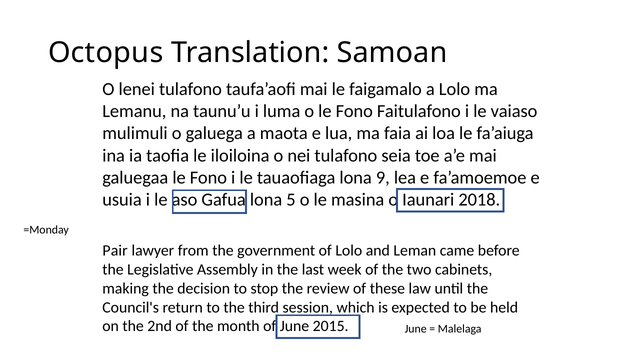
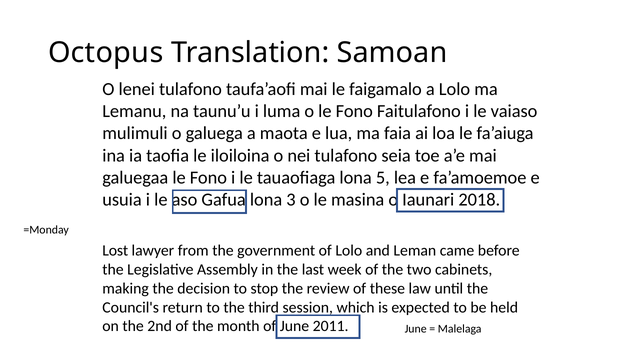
9: 9 -> 5
5: 5 -> 3
Pair: Pair -> Lost
2015: 2015 -> 2011
